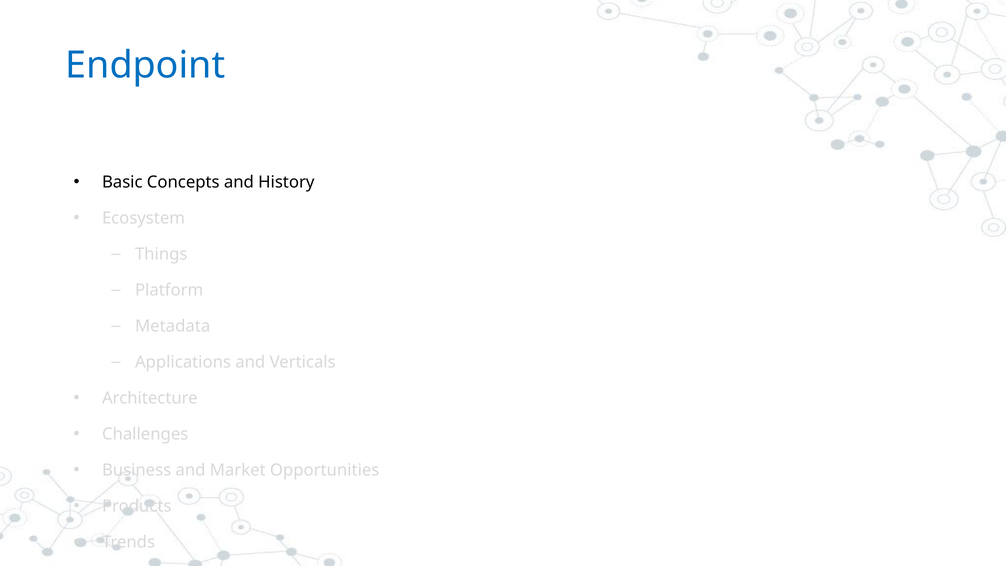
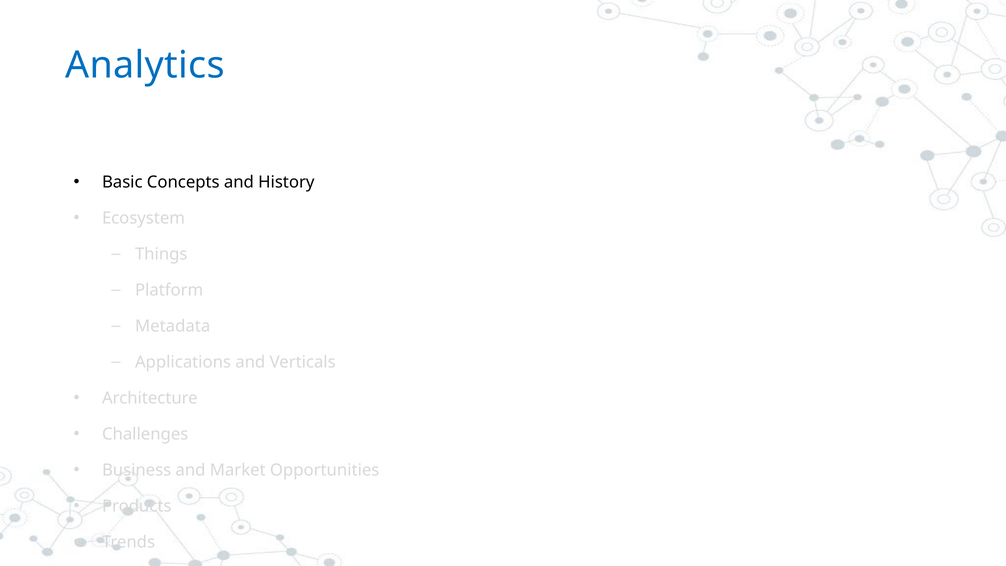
Endpoint: Endpoint -> Analytics
